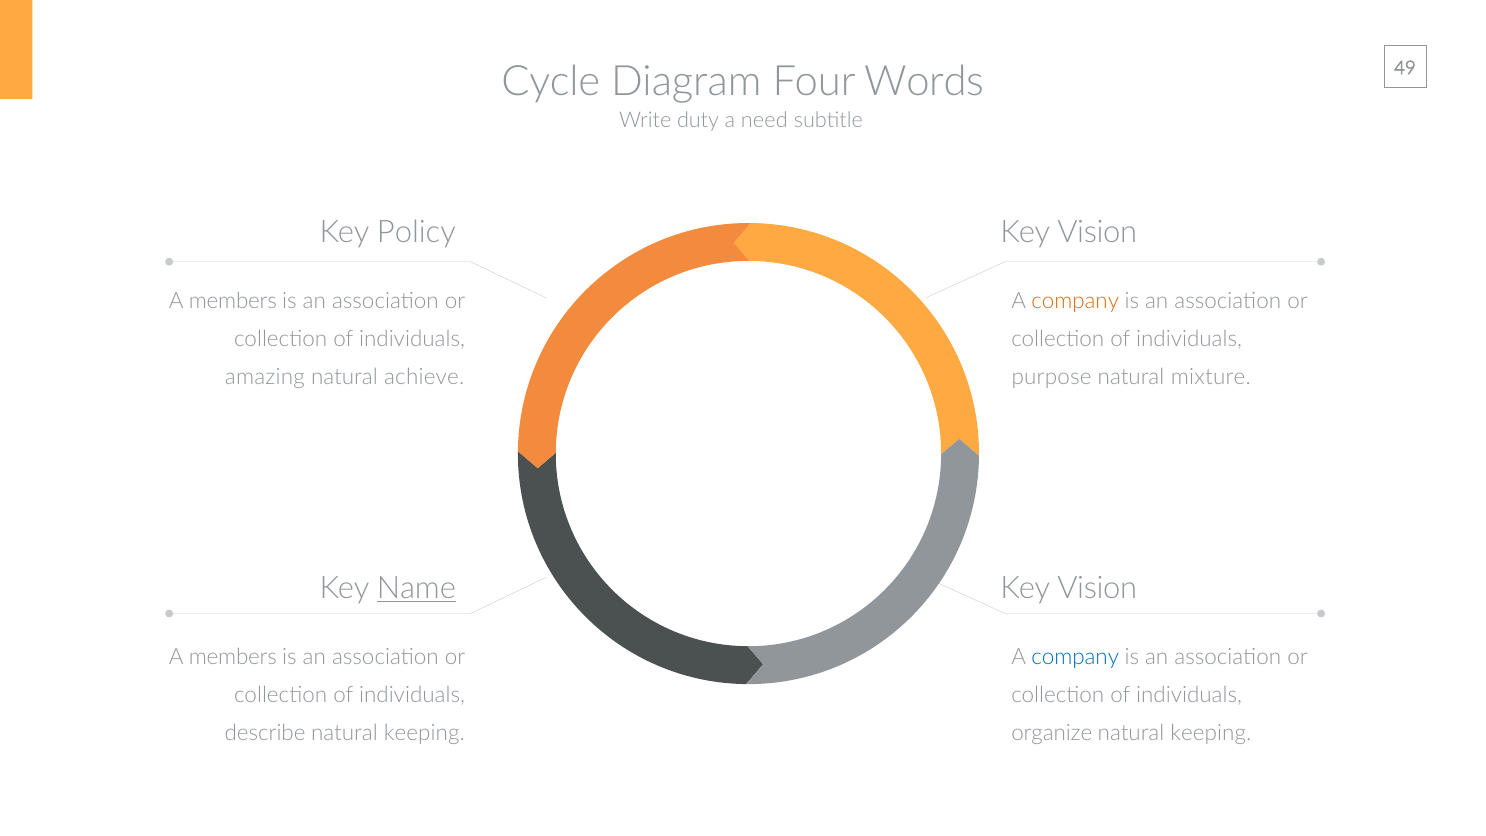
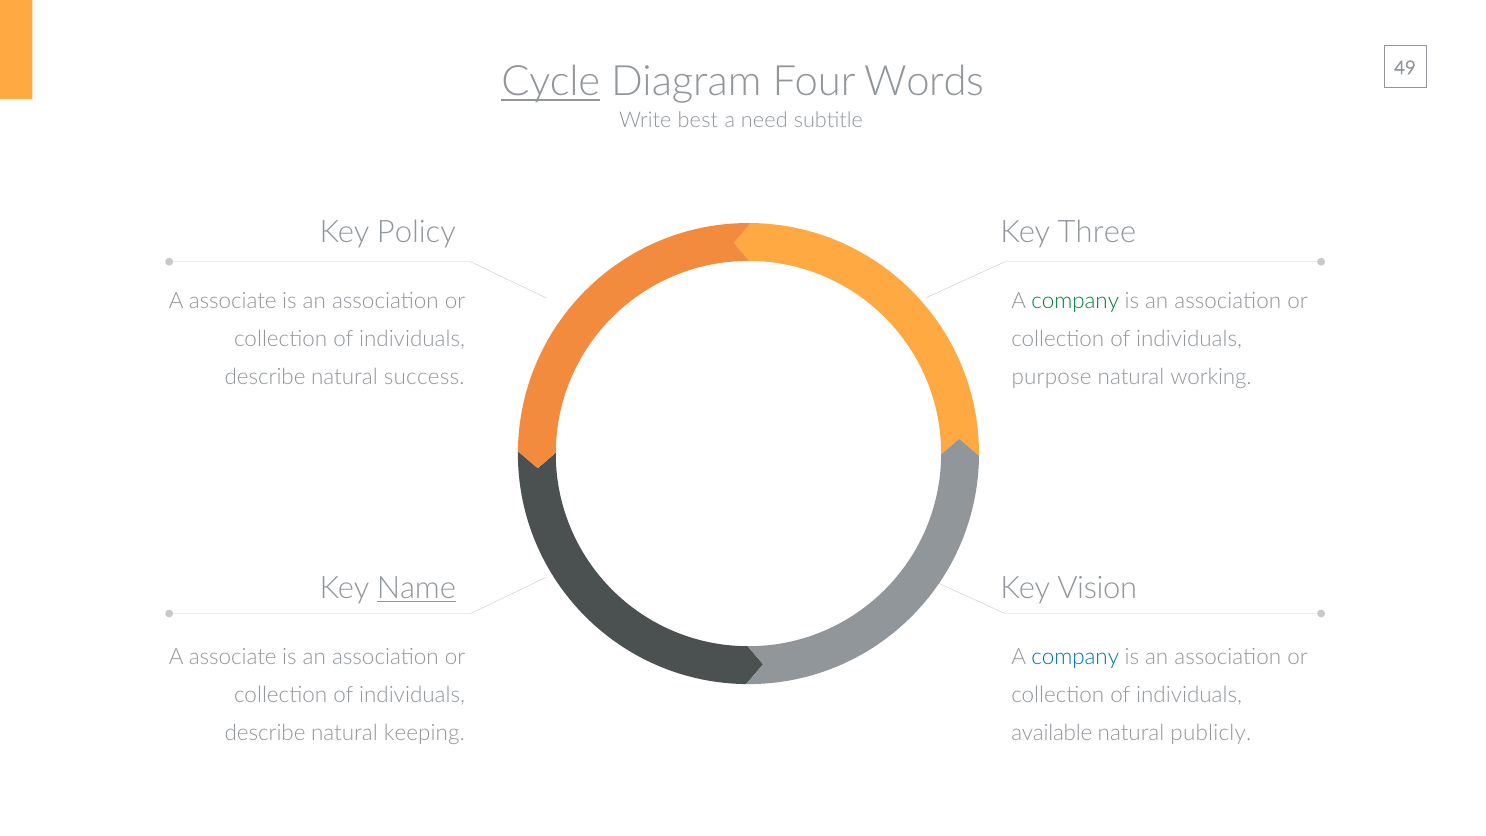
Cycle underline: none -> present
duty: duty -> best
Vision at (1097, 232): Vision -> Three
members at (233, 301): members -> associate
company at (1075, 301) colour: orange -> green
amazing at (265, 377): amazing -> describe
achieve: achieve -> success
mixture: mixture -> working
members at (233, 658): members -> associate
organize: organize -> available
keeping at (1211, 733): keeping -> publicly
